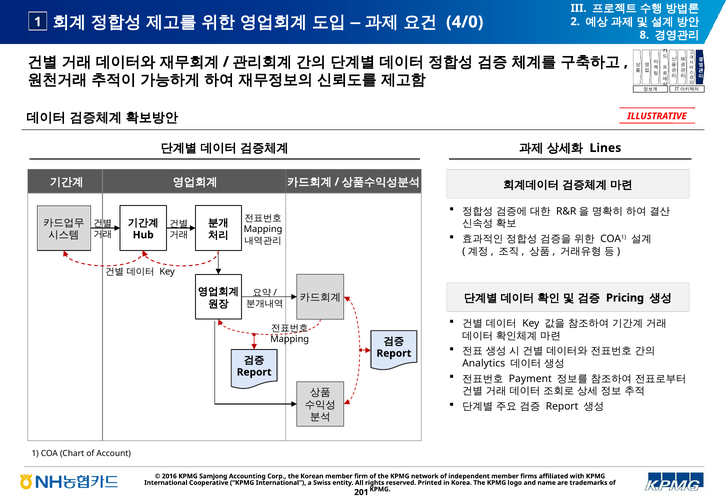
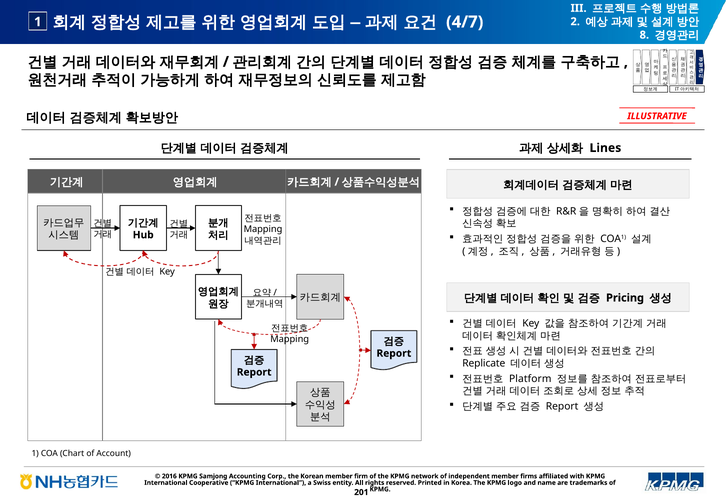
4/0: 4/0 -> 4/7
Analytics: Analytics -> Replicate
Payment: Payment -> Platform
